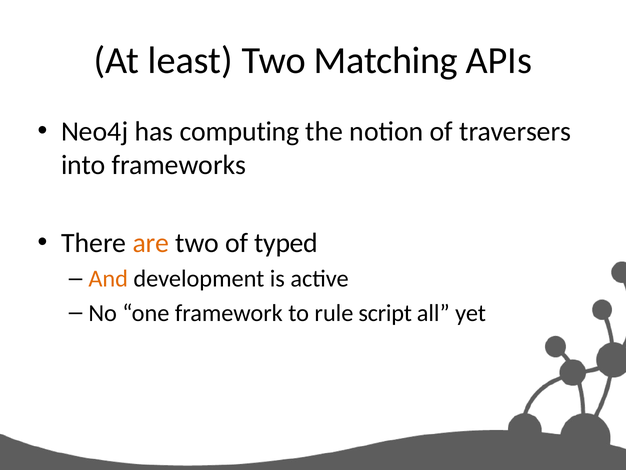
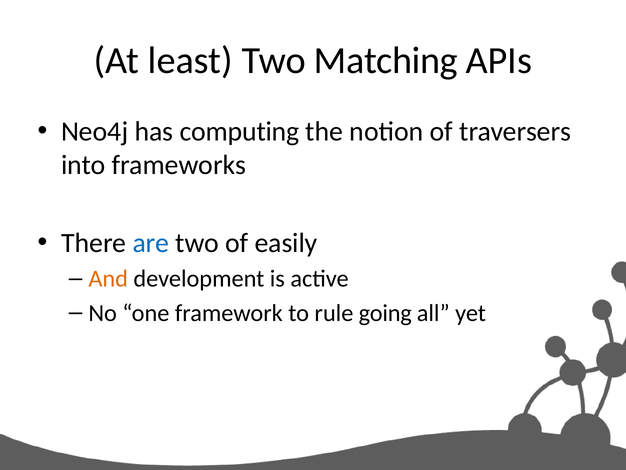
are colour: orange -> blue
typed: typed -> easily
script: script -> going
